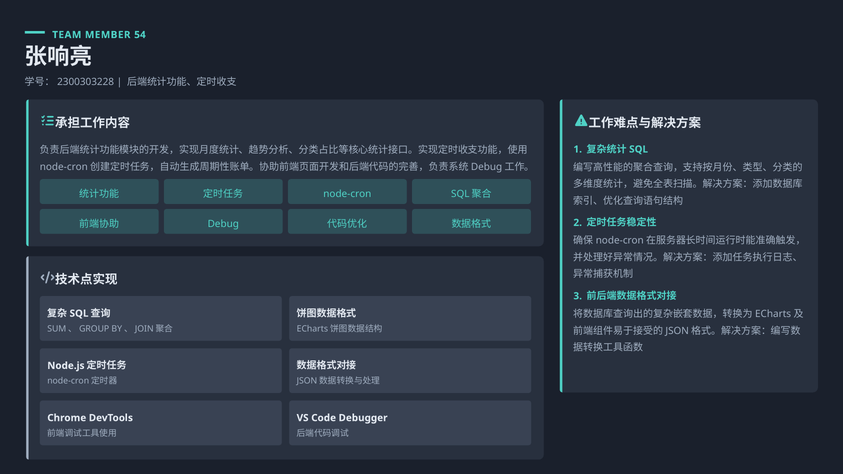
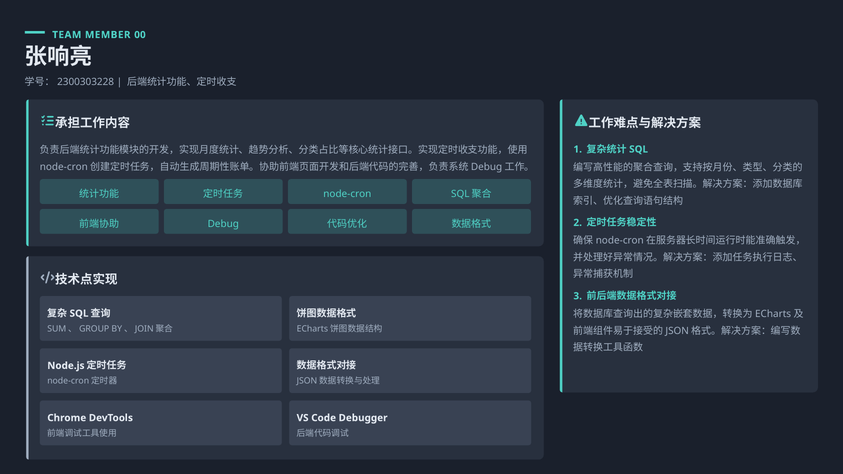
54: 54 -> 00
